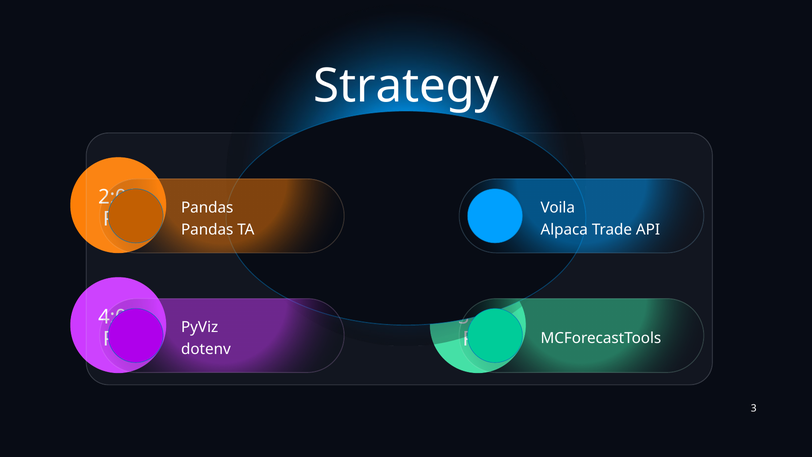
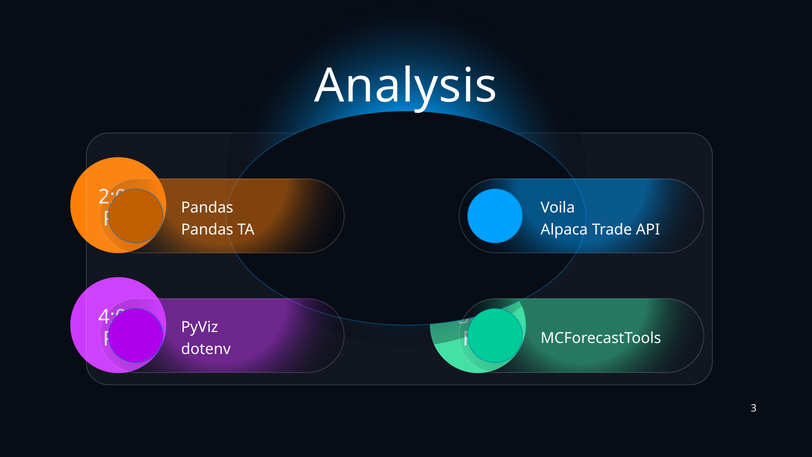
Strategy: Strategy -> Analysis
